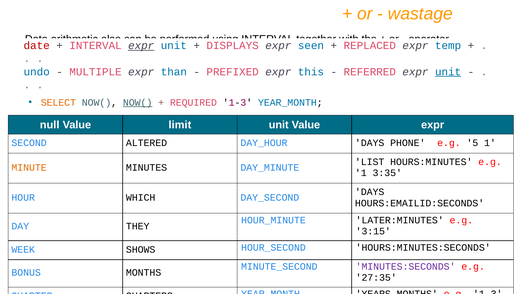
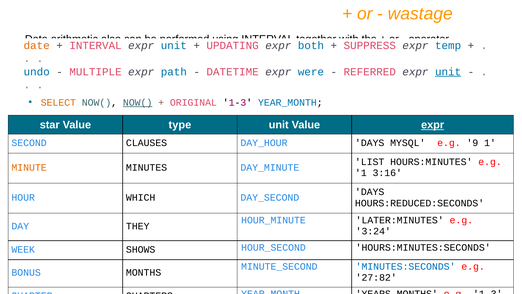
date at (37, 46) colour: red -> orange
expr at (141, 46) underline: present -> none
DISPLAYS: DISPLAYS -> UPDATING
seen: seen -> both
REPLACED: REPLACED -> SUPPRESS
than: than -> path
PREFIXED: PREFIXED -> DATETIME
this: this -> were
REQUIRED: REQUIRED -> ORIGINAL
null: null -> star
limit: limit -> type
expr at (433, 125) underline: none -> present
ALTERED: ALTERED -> CLAUSES
PHONE: PHONE -> MYSQL
5: 5 -> 9
3:35: 3:35 -> 3:16
HOURS:EMAILID:SECONDS: HOURS:EMAILID:SECONDS -> HOURS:REDUCED:SECONDS
3:15: 3:15 -> 3:24
MINUTES:SECONDS colour: purple -> blue
27:35: 27:35 -> 27:82
